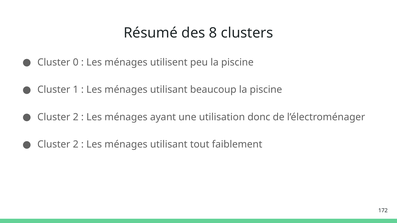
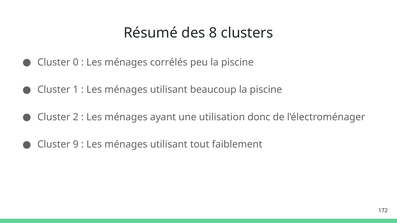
utilisent: utilisent -> corrélés
2 at (76, 145): 2 -> 9
